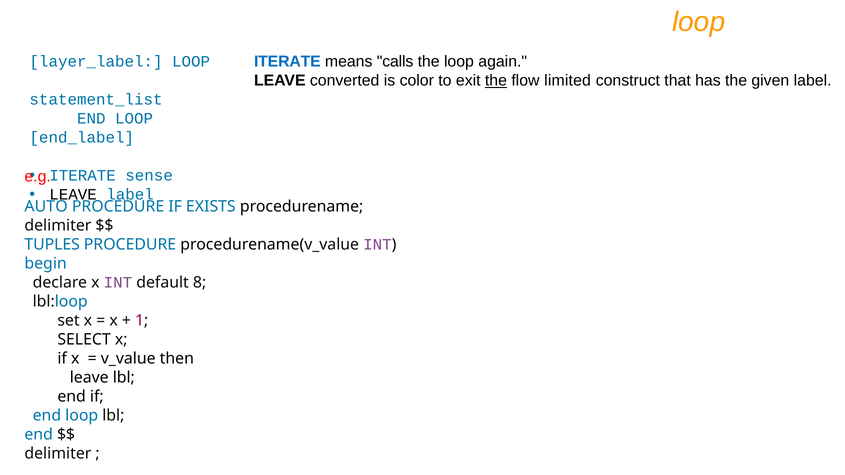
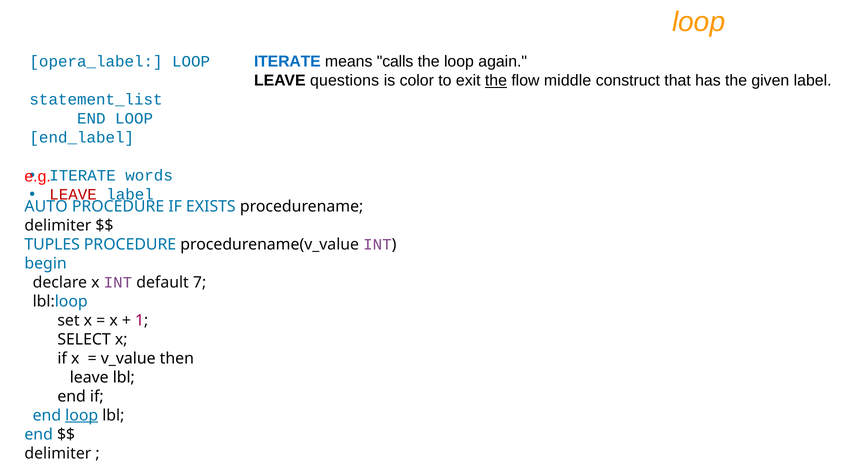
layer_label: layer_label -> opera_label
converted: converted -> questions
limited: limited -> middle
sense: sense -> words
LEAVE at (73, 195) colour: black -> red
8: 8 -> 7
loop at (82, 416) underline: none -> present
